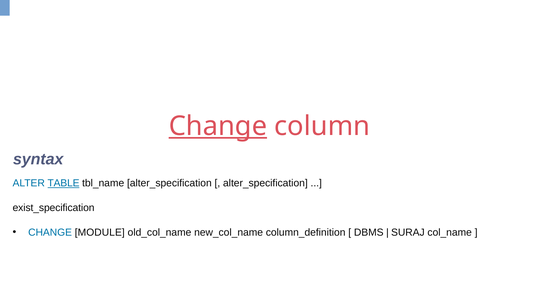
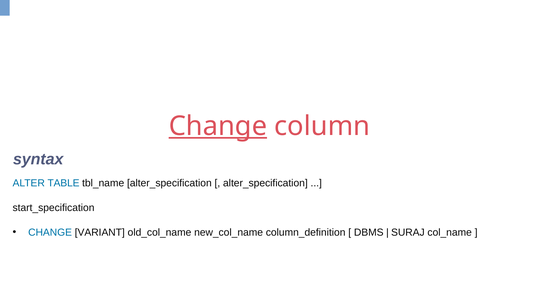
TABLE underline: present -> none
exist_specification: exist_specification -> start_specification
MODULE: MODULE -> VARIANT
